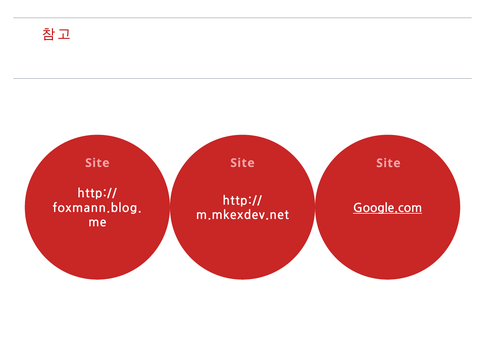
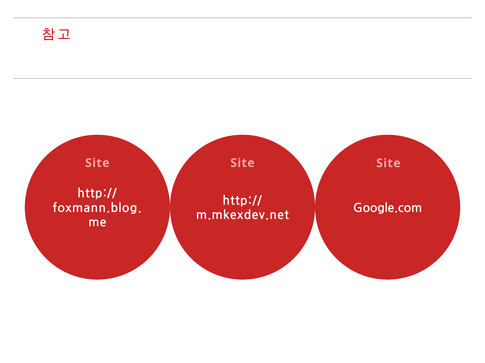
Google.com underline: present -> none
